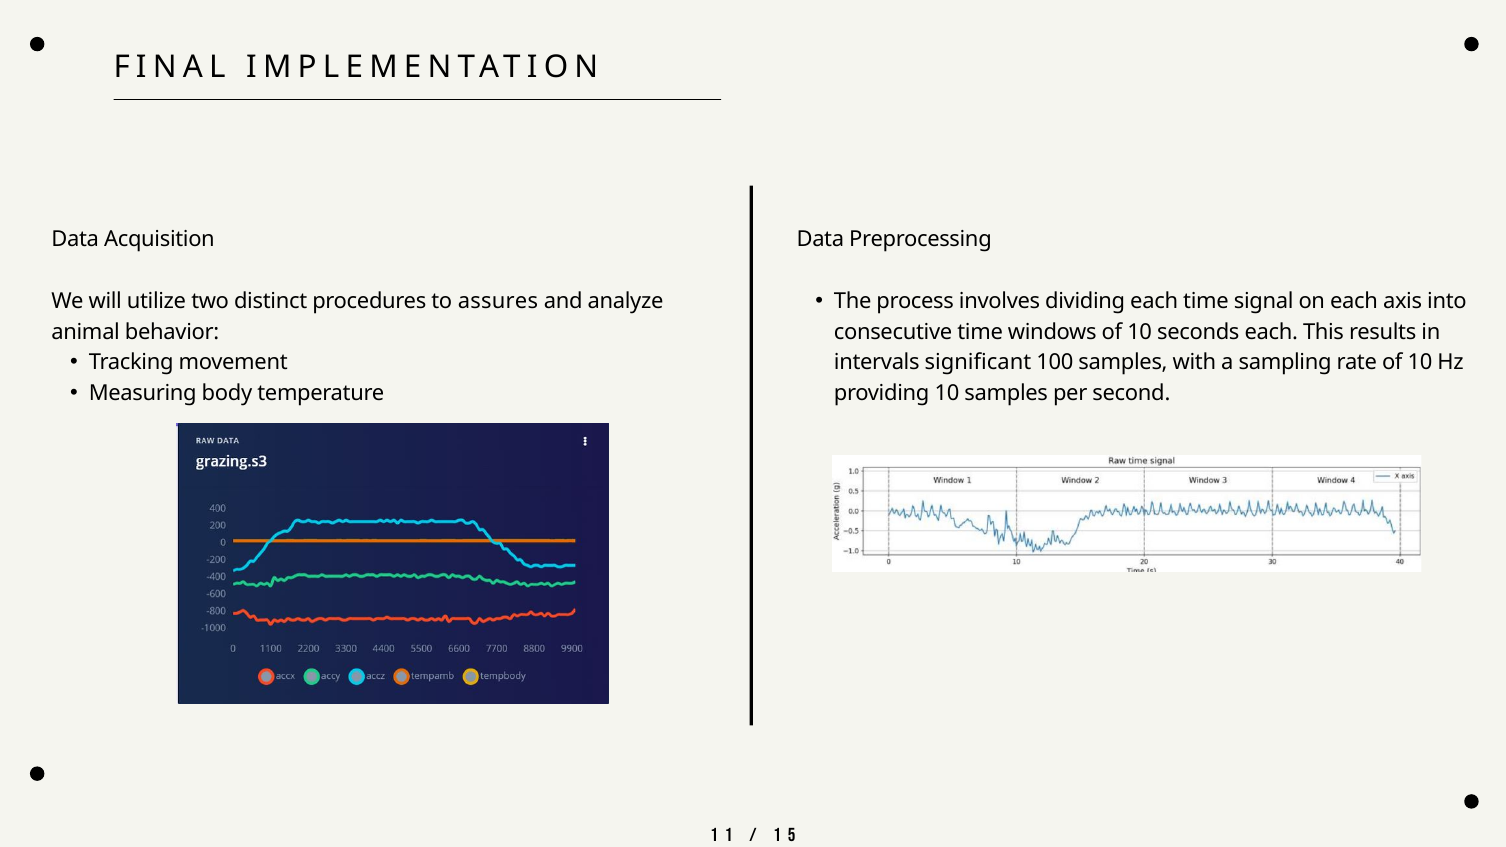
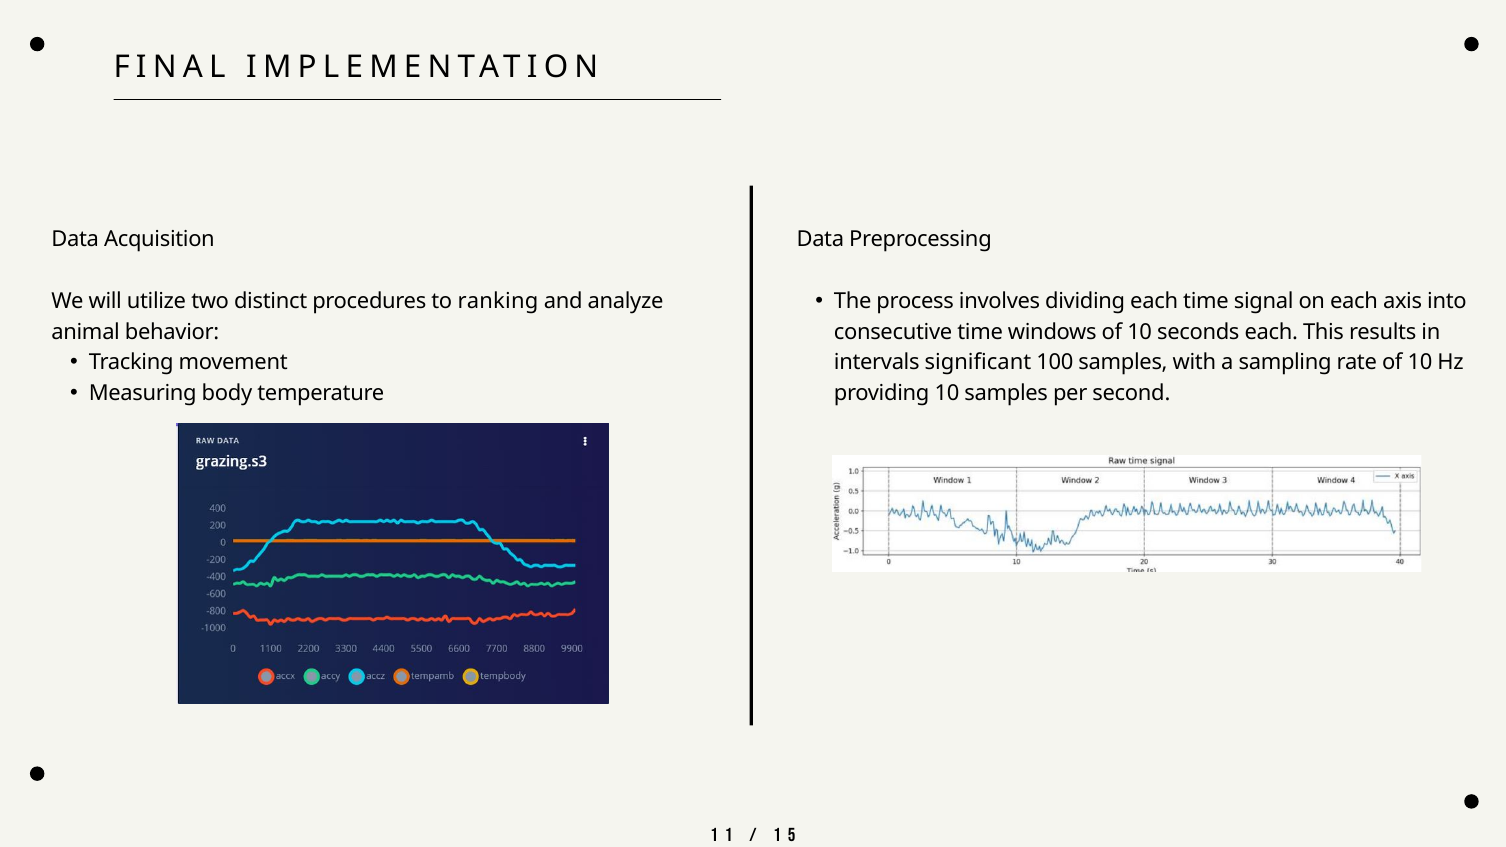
assures: assures -> ranking
